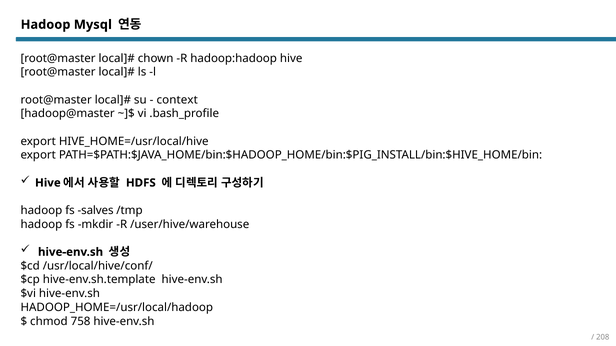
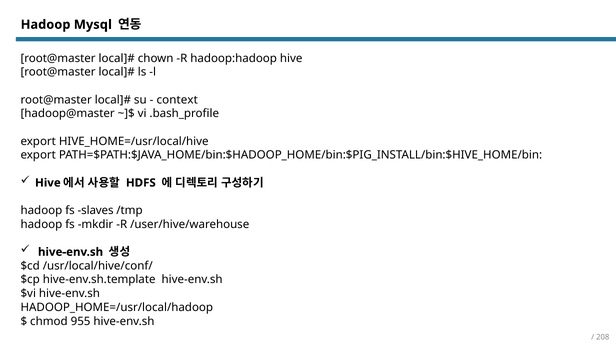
salves: salves -> slaves
758: 758 -> 955
